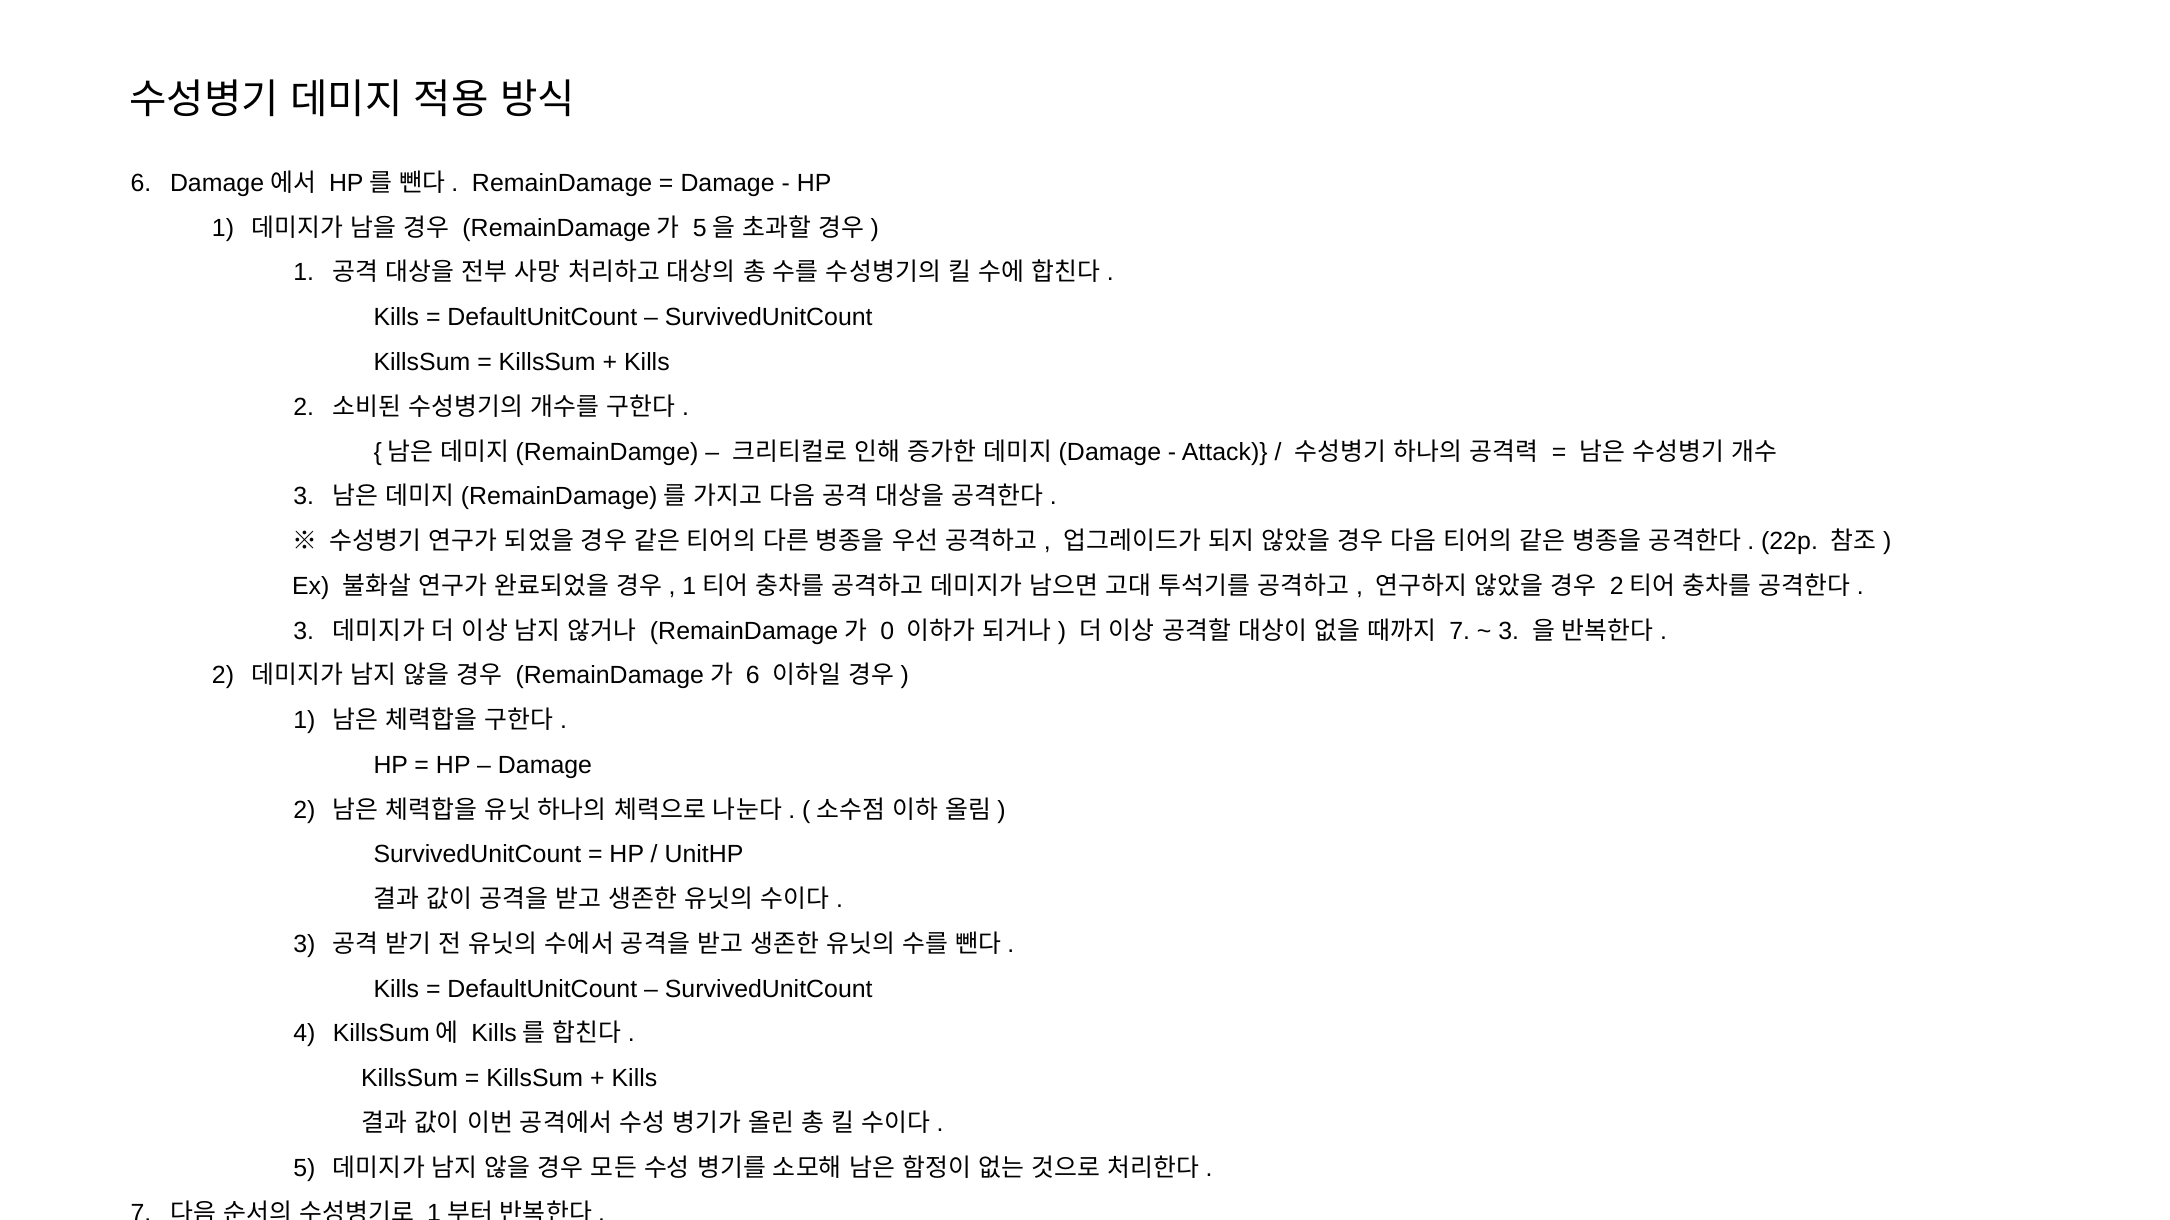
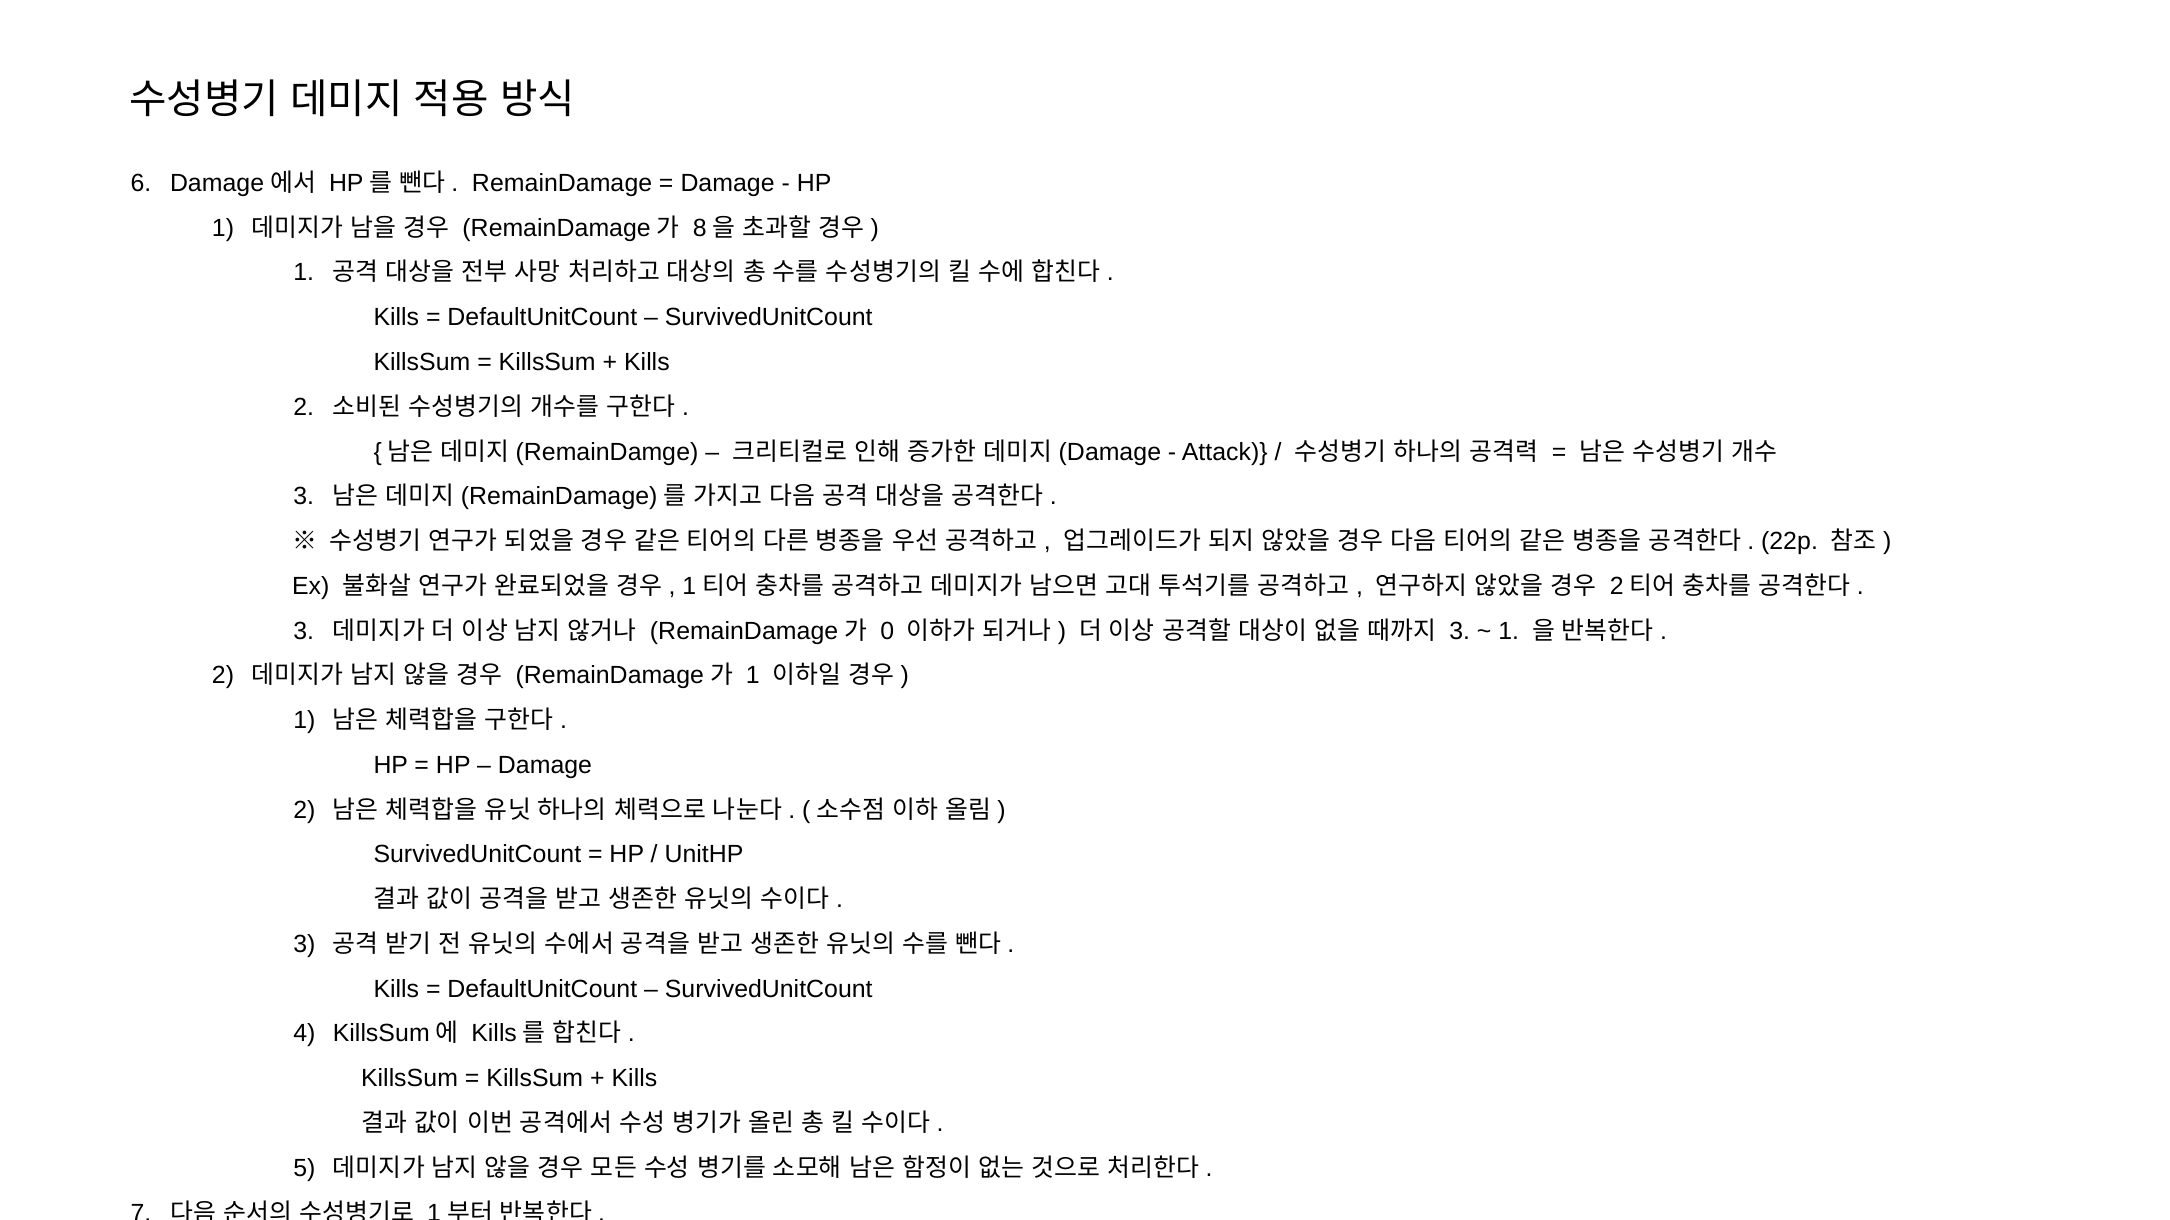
5 at (700, 228): 5 -> 8
7 at (1460, 631): 7 -> 3
3 at (1509, 631): 3 -> 1
6 at (753, 676): 6 -> 1
